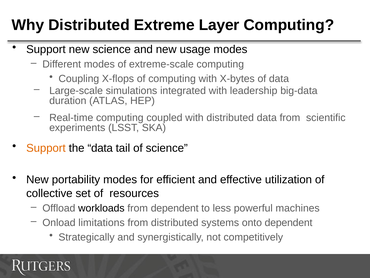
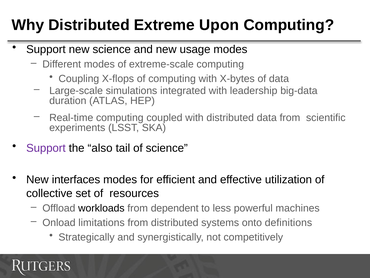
Layer: Layer -> Upon
Support at (46, 148) colour: orange -> purple
the data: data -> also
portability: portability -> interfaces
onto dependent: dependent -> definitions
